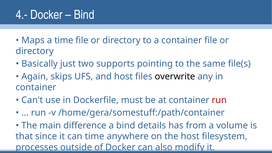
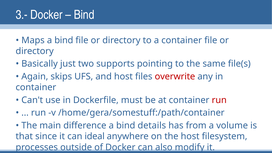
4.-: 4.- -> 3.-
Maps a time: time -> bind
overwrite colour: black -> red
can time: time -> ideal
